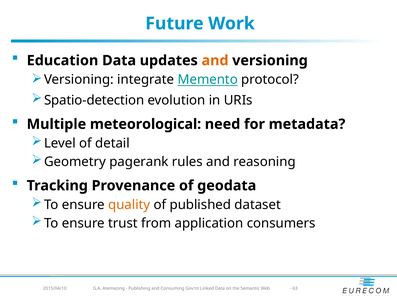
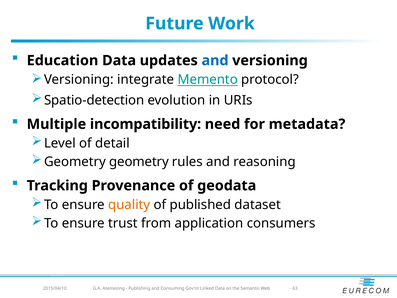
and at (215, 60) colour: orange -> blue
meteorological: meteorological -> incompatibility
Geometry pagerank: pagerank -> geometry
